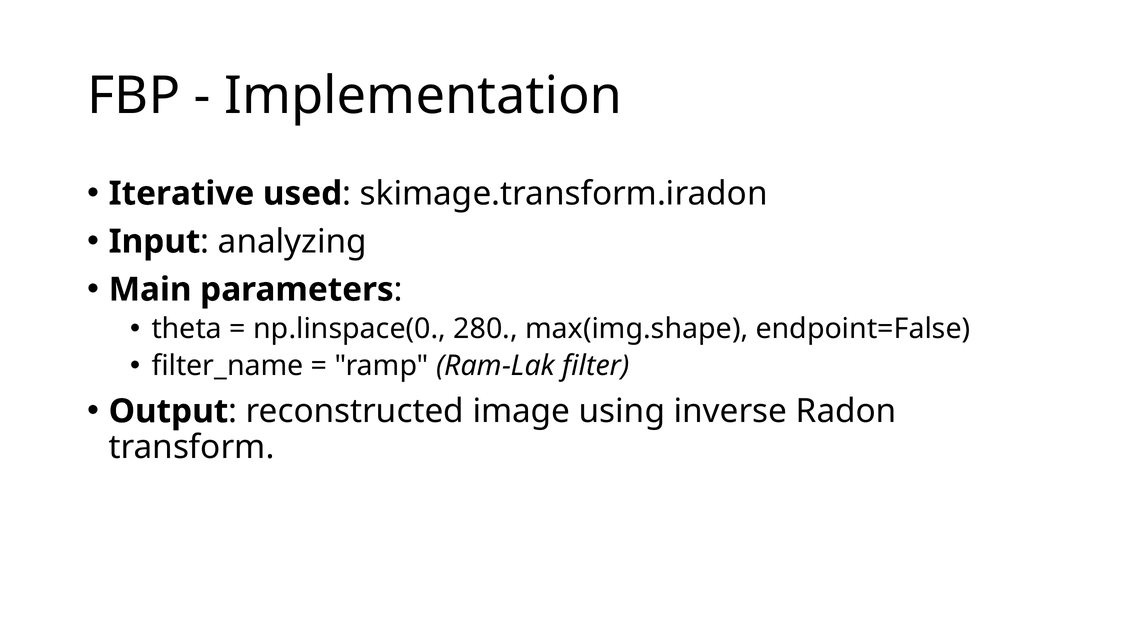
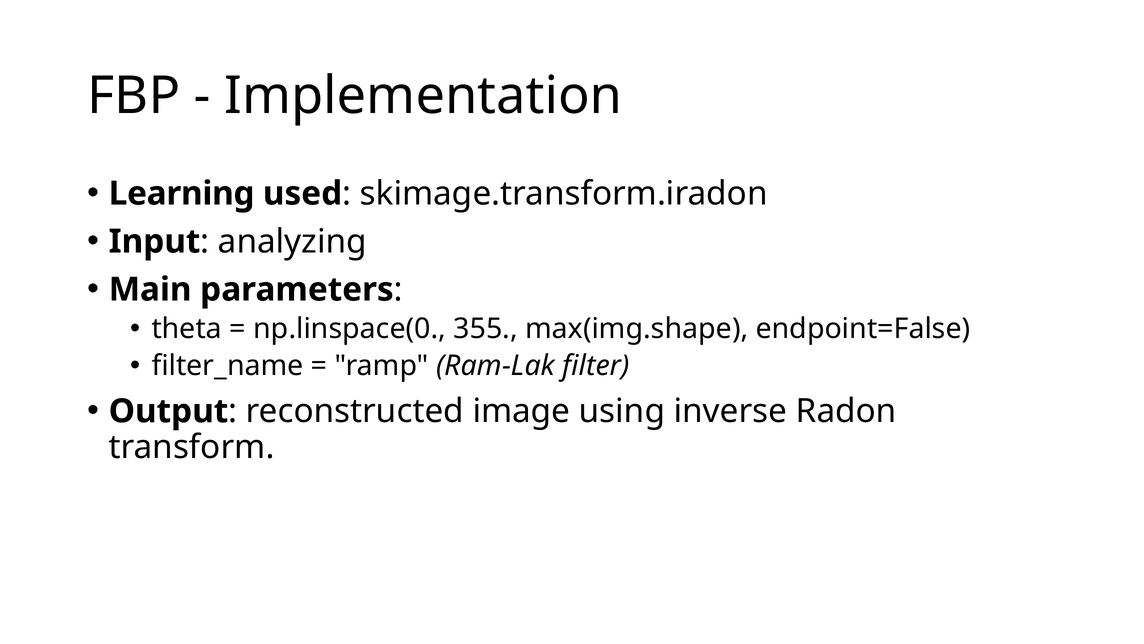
Iterative: Iterative -> Learning
280: 280 -> 355
